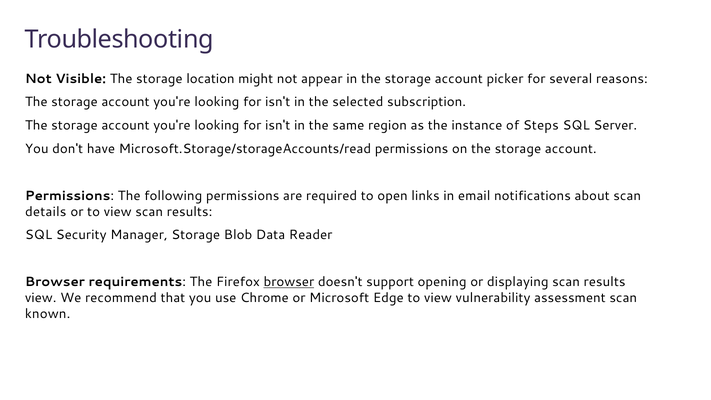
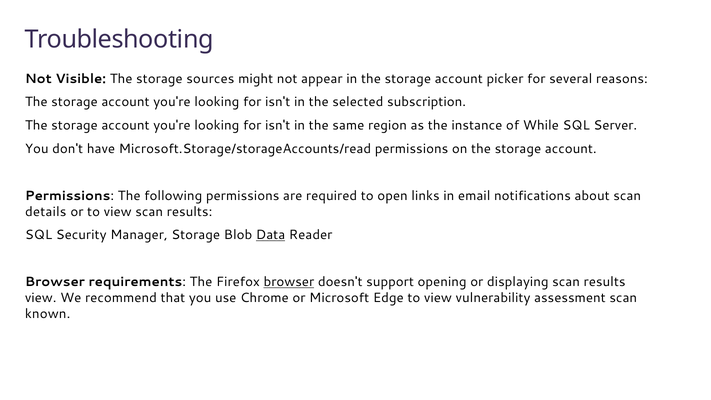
location: location -> sources
Steps: Steps -> While
Data underline: none -> present
